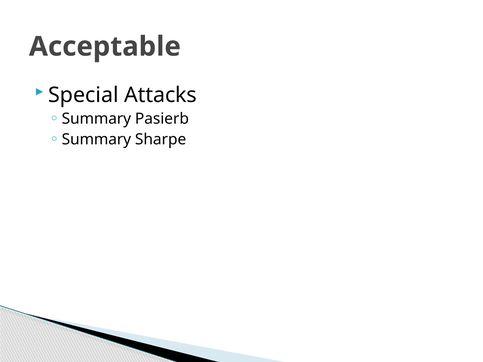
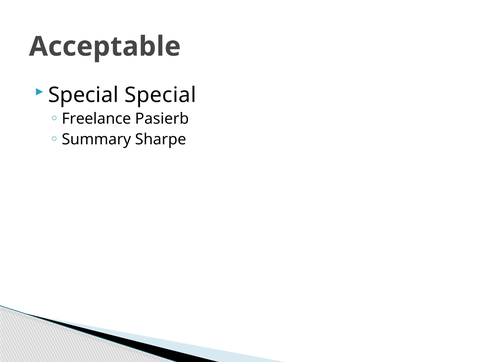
Special Attacks: Attacks -> Special
Summary at (96, 119): Summary -> Freelance
